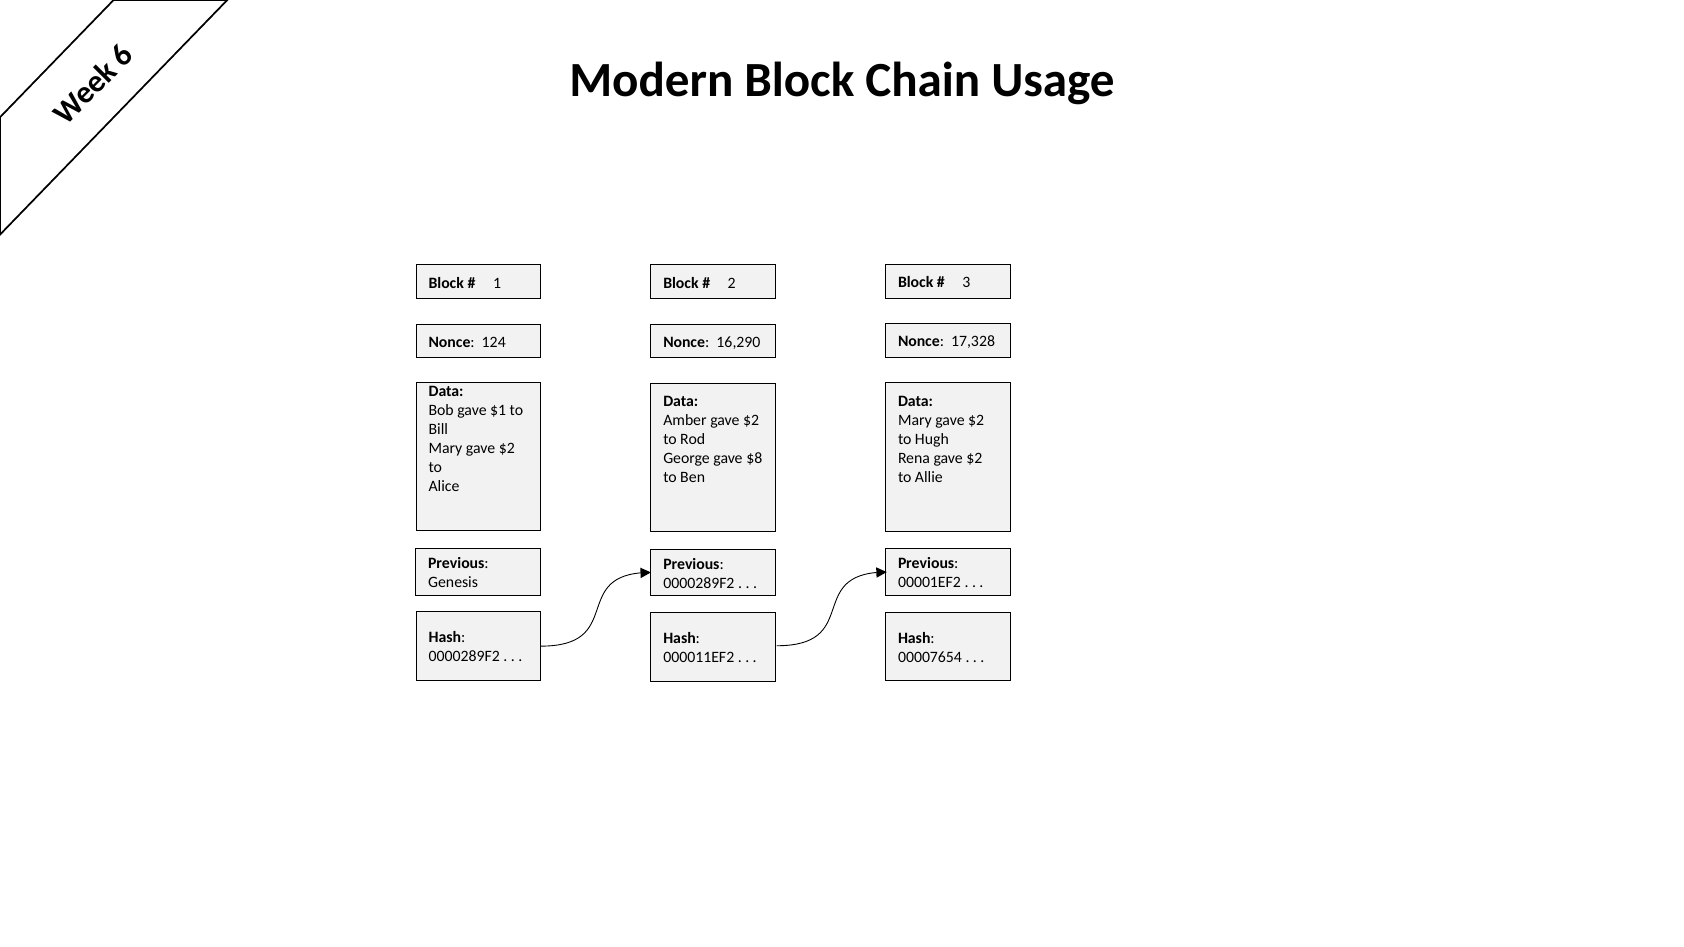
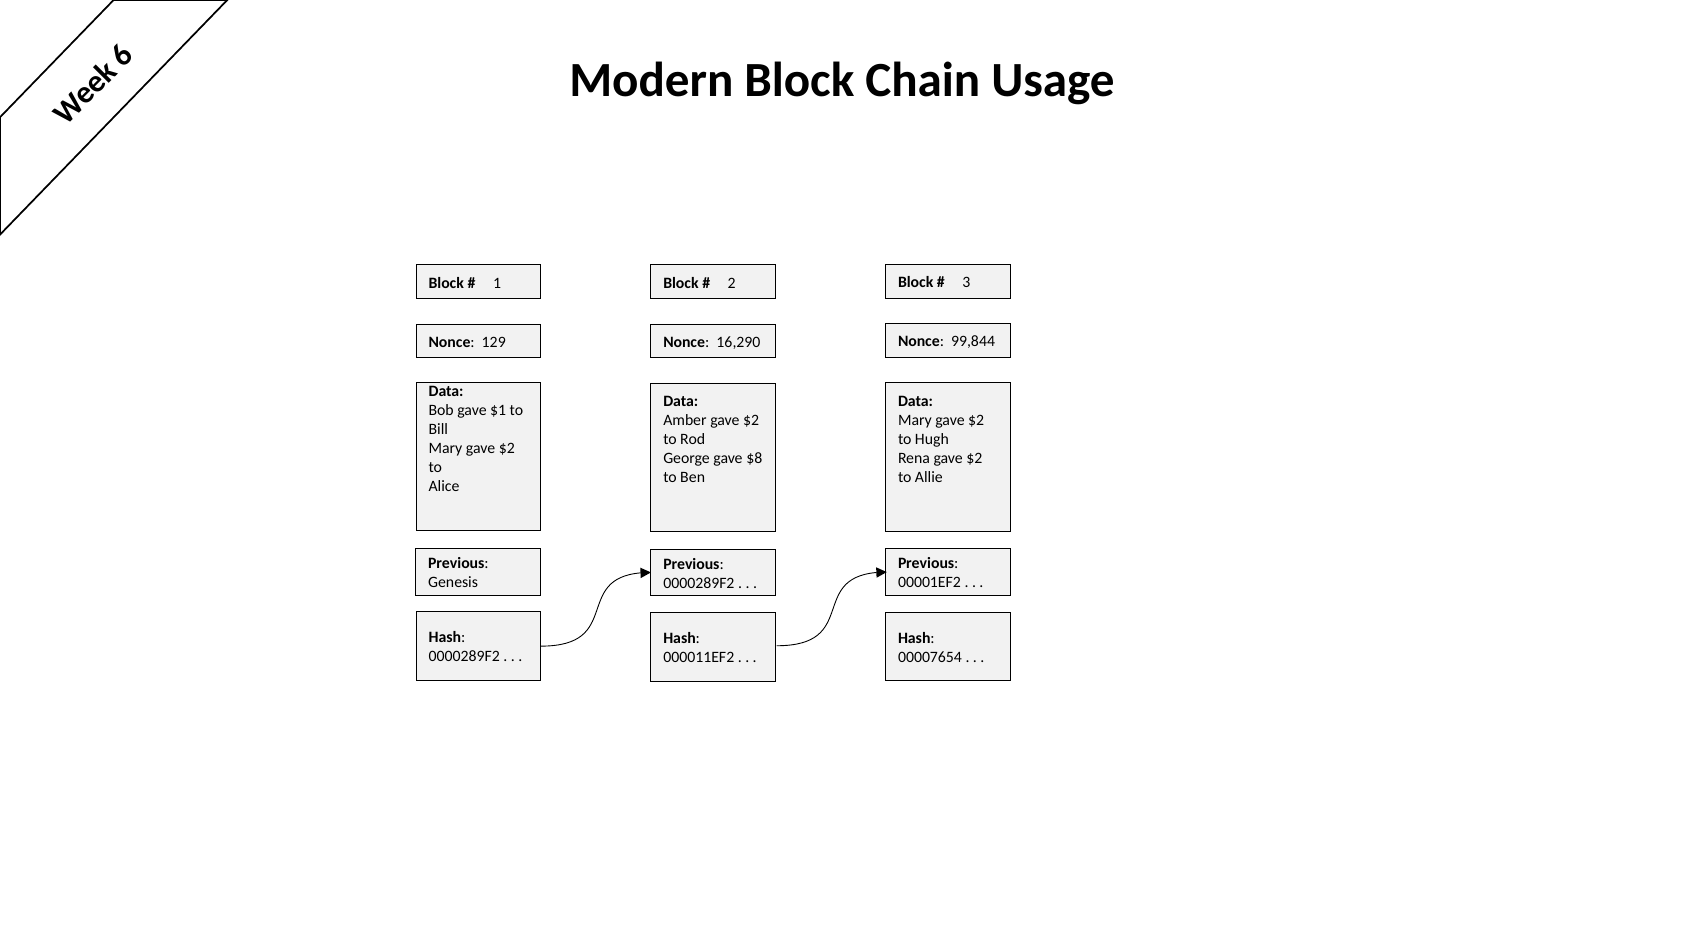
17,328: 17,328 -> 99,844
124: 124 -> 129
